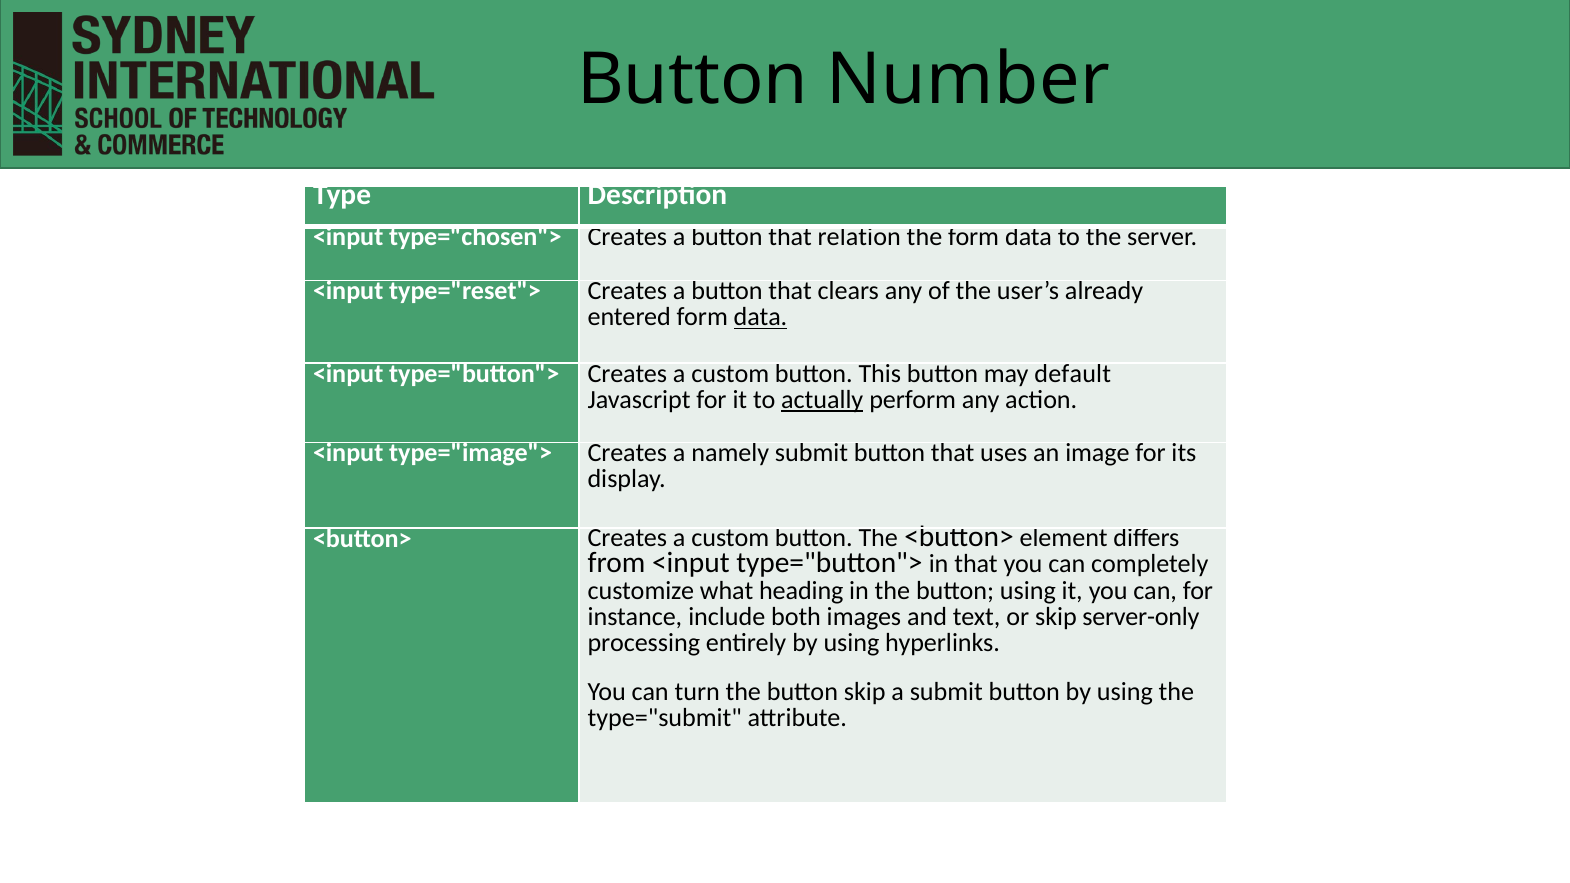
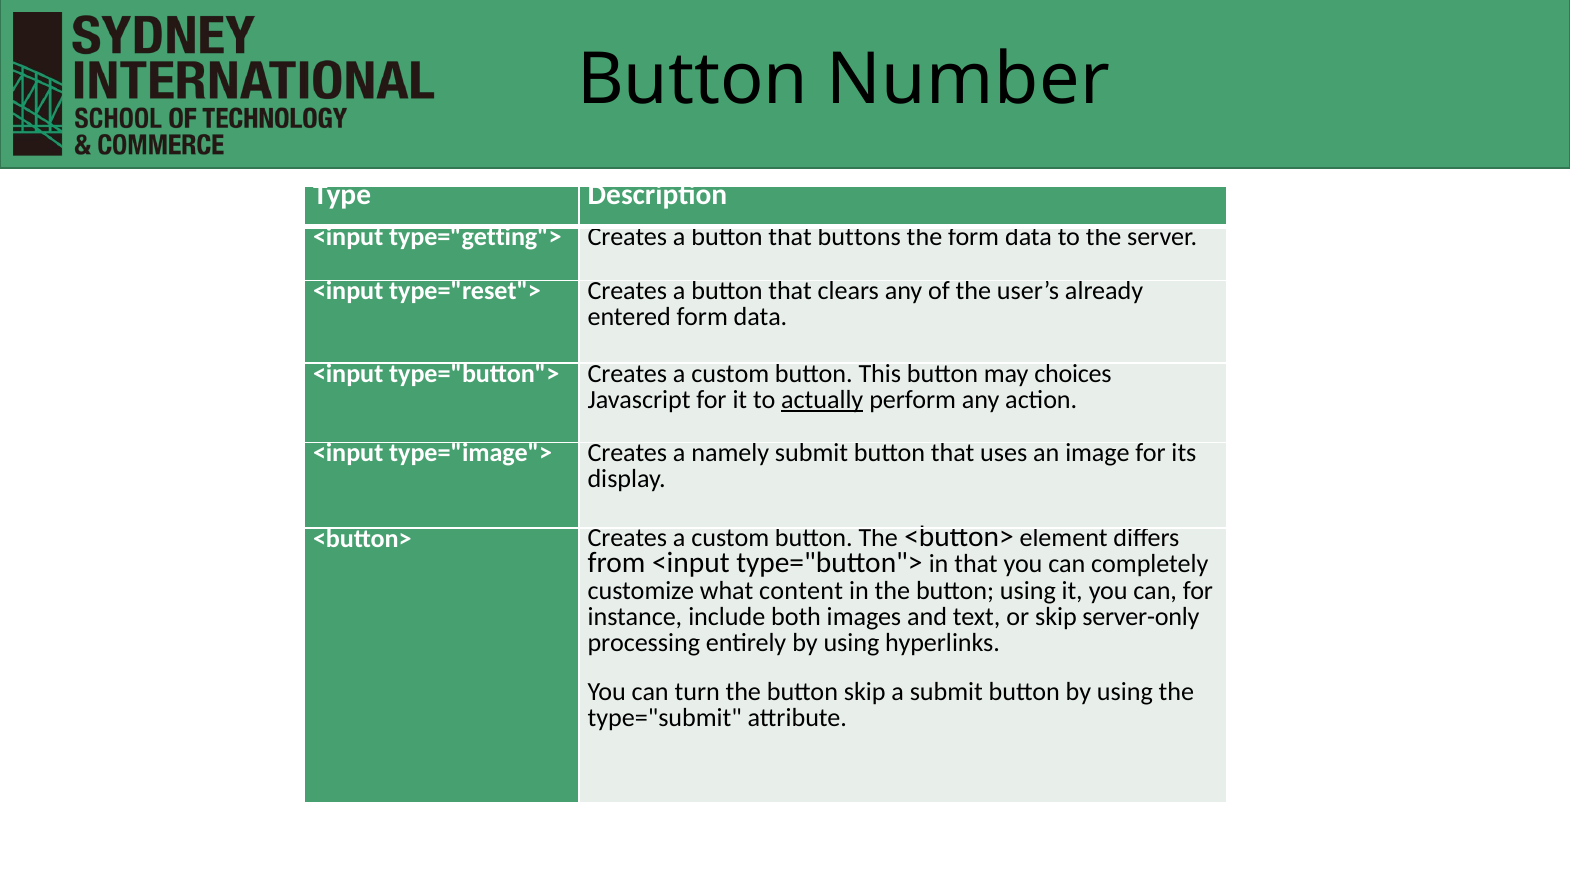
type="chosen">: type="chosen"> -> type="getting">
relation: relation -> buttons
data at (760, 317) underline: present -> none
default: default -> choices
heading: heading -> content
